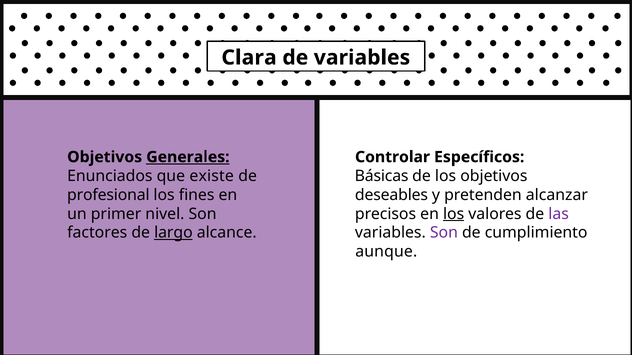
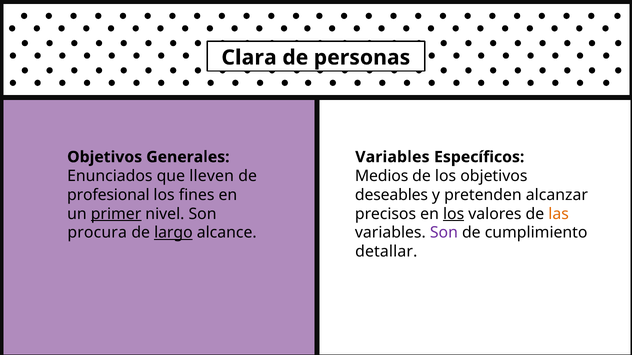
de variables: variables -> personas
Generales underline: present -> none
Controlar at (393, 157): Controlar -> Variables
existe: existe -> lleven
Básicas: Básicas -> Medios
primer underline: none -> present
las colour: purple -> orange
factores: factores -> procura
aunque: aunque -> detallar
